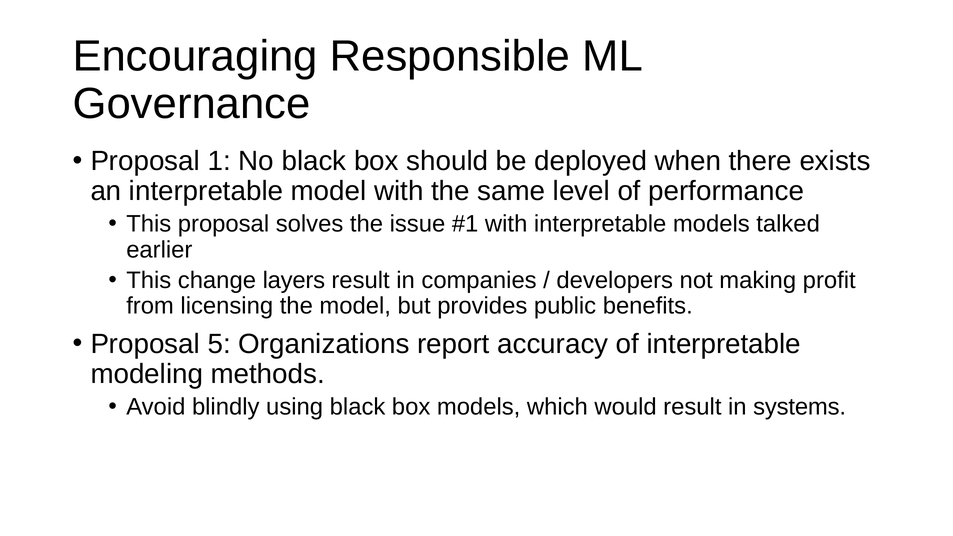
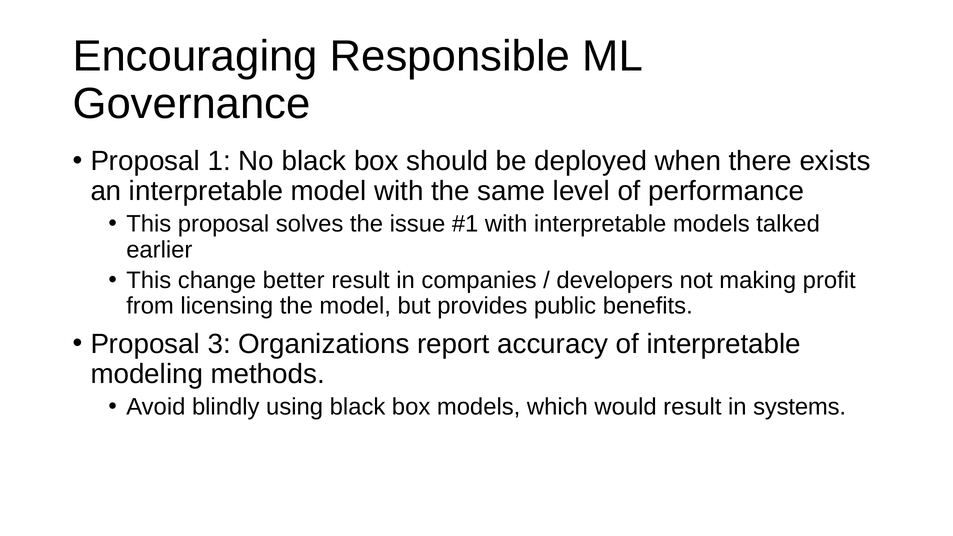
layers: layers -> better
5: 5 -> 3
